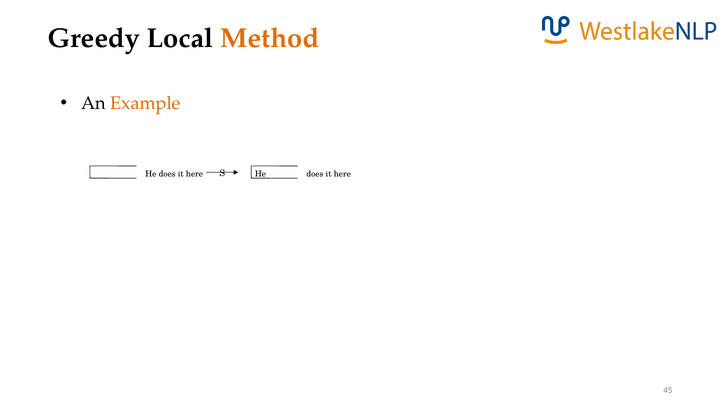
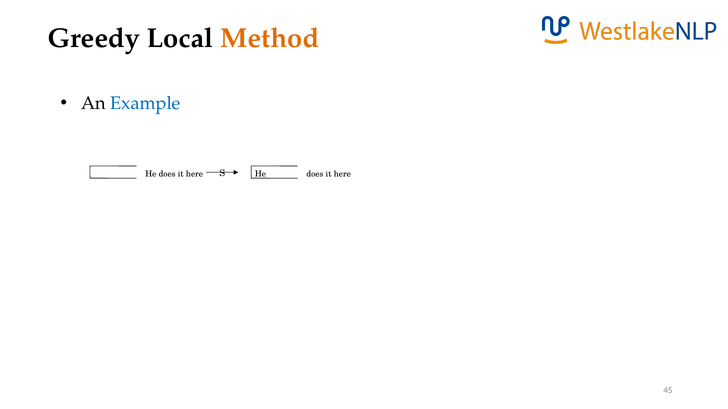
Example colour: orange -> blue
